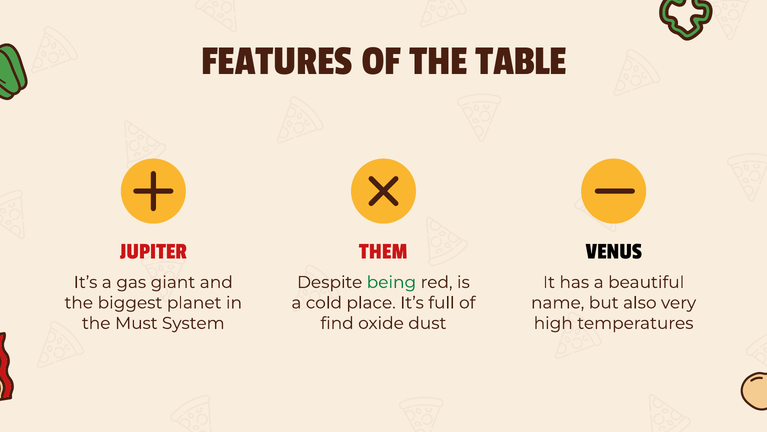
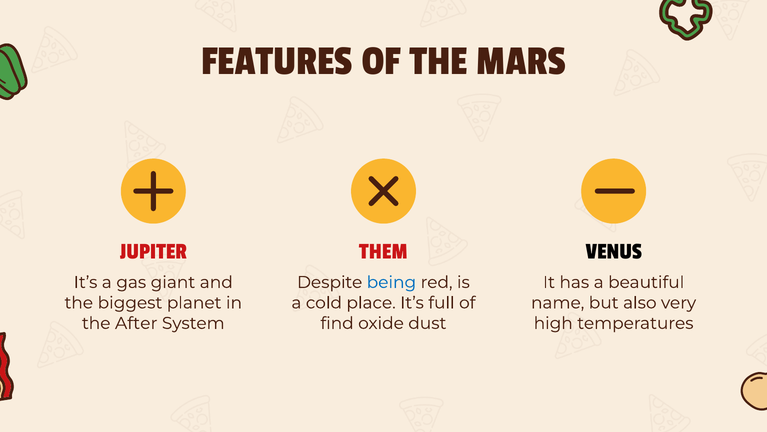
TABLE: TABLE -> MARS
being colour: green -> blue
Must: Must -> After
